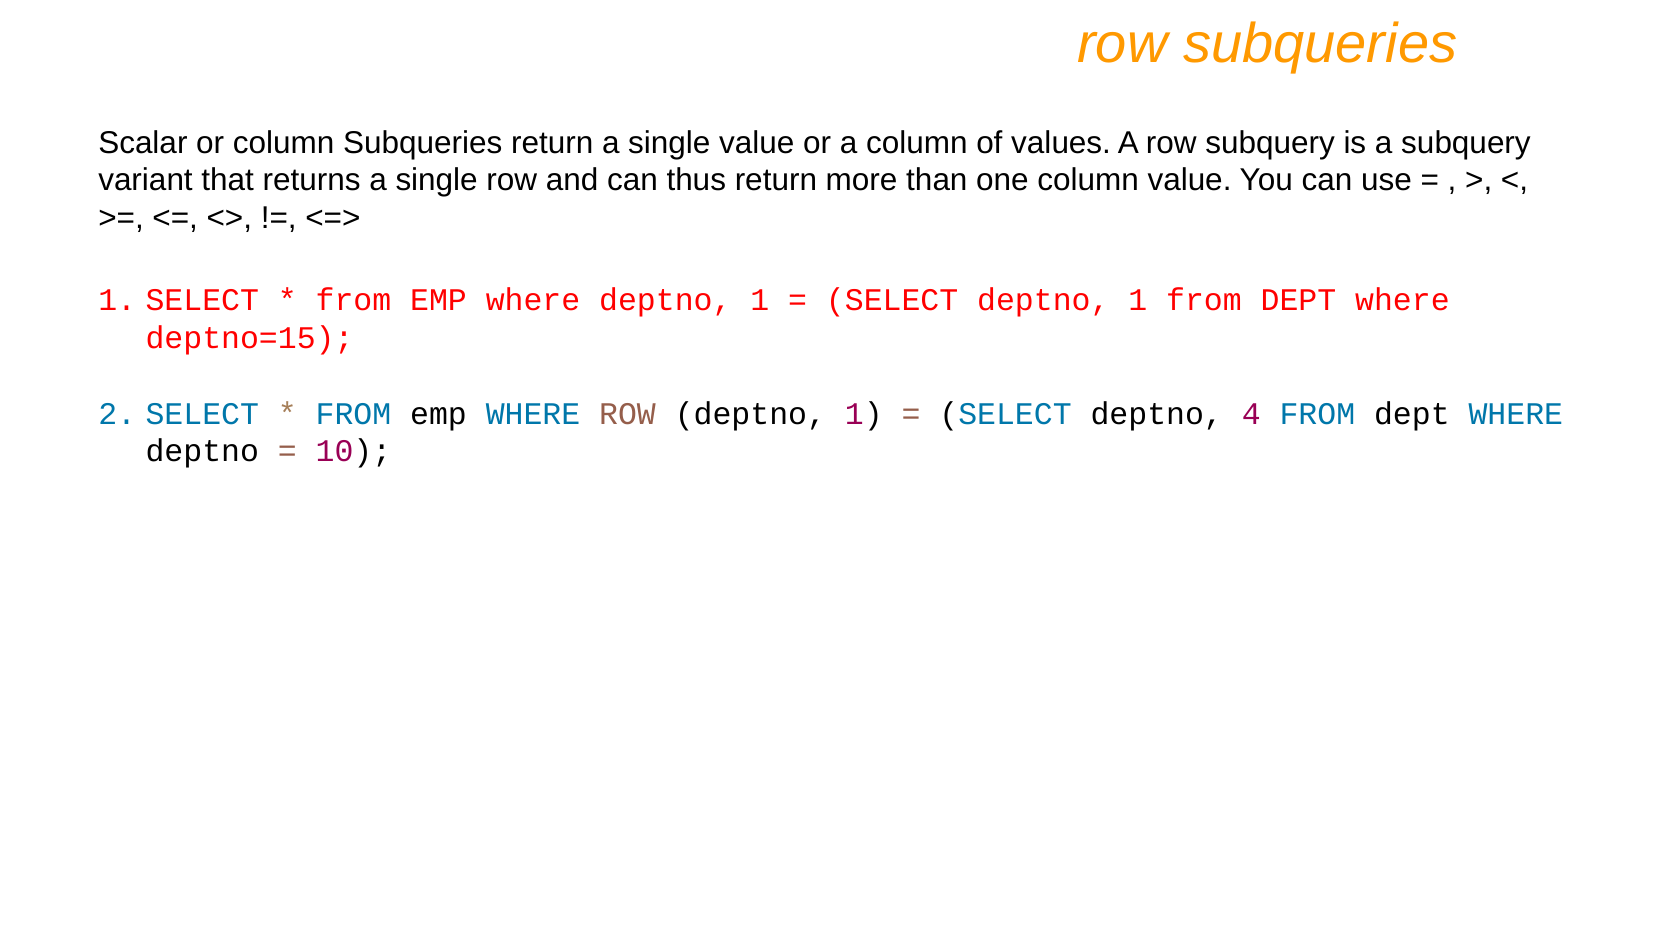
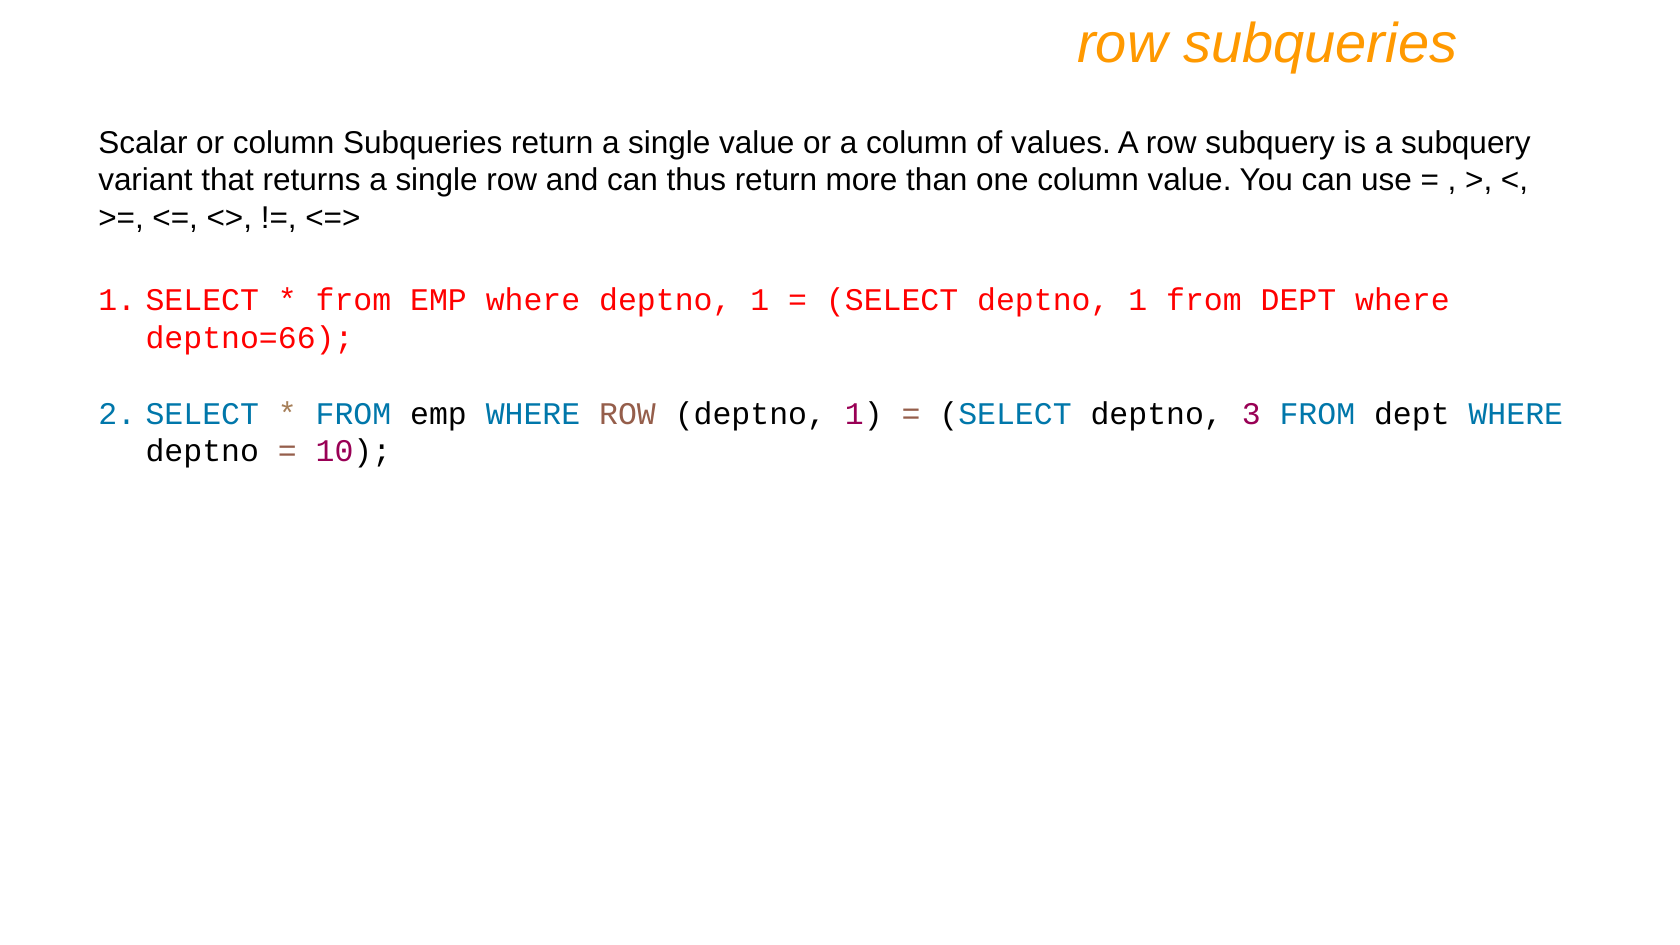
deptno=15: deptno=15 -> deptno=66
4: 4 -> 3
